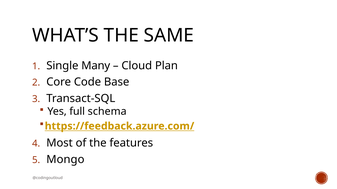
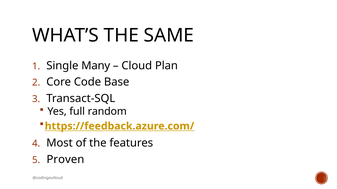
schema: schema -> random
Mongo: Mongo -> Proven
